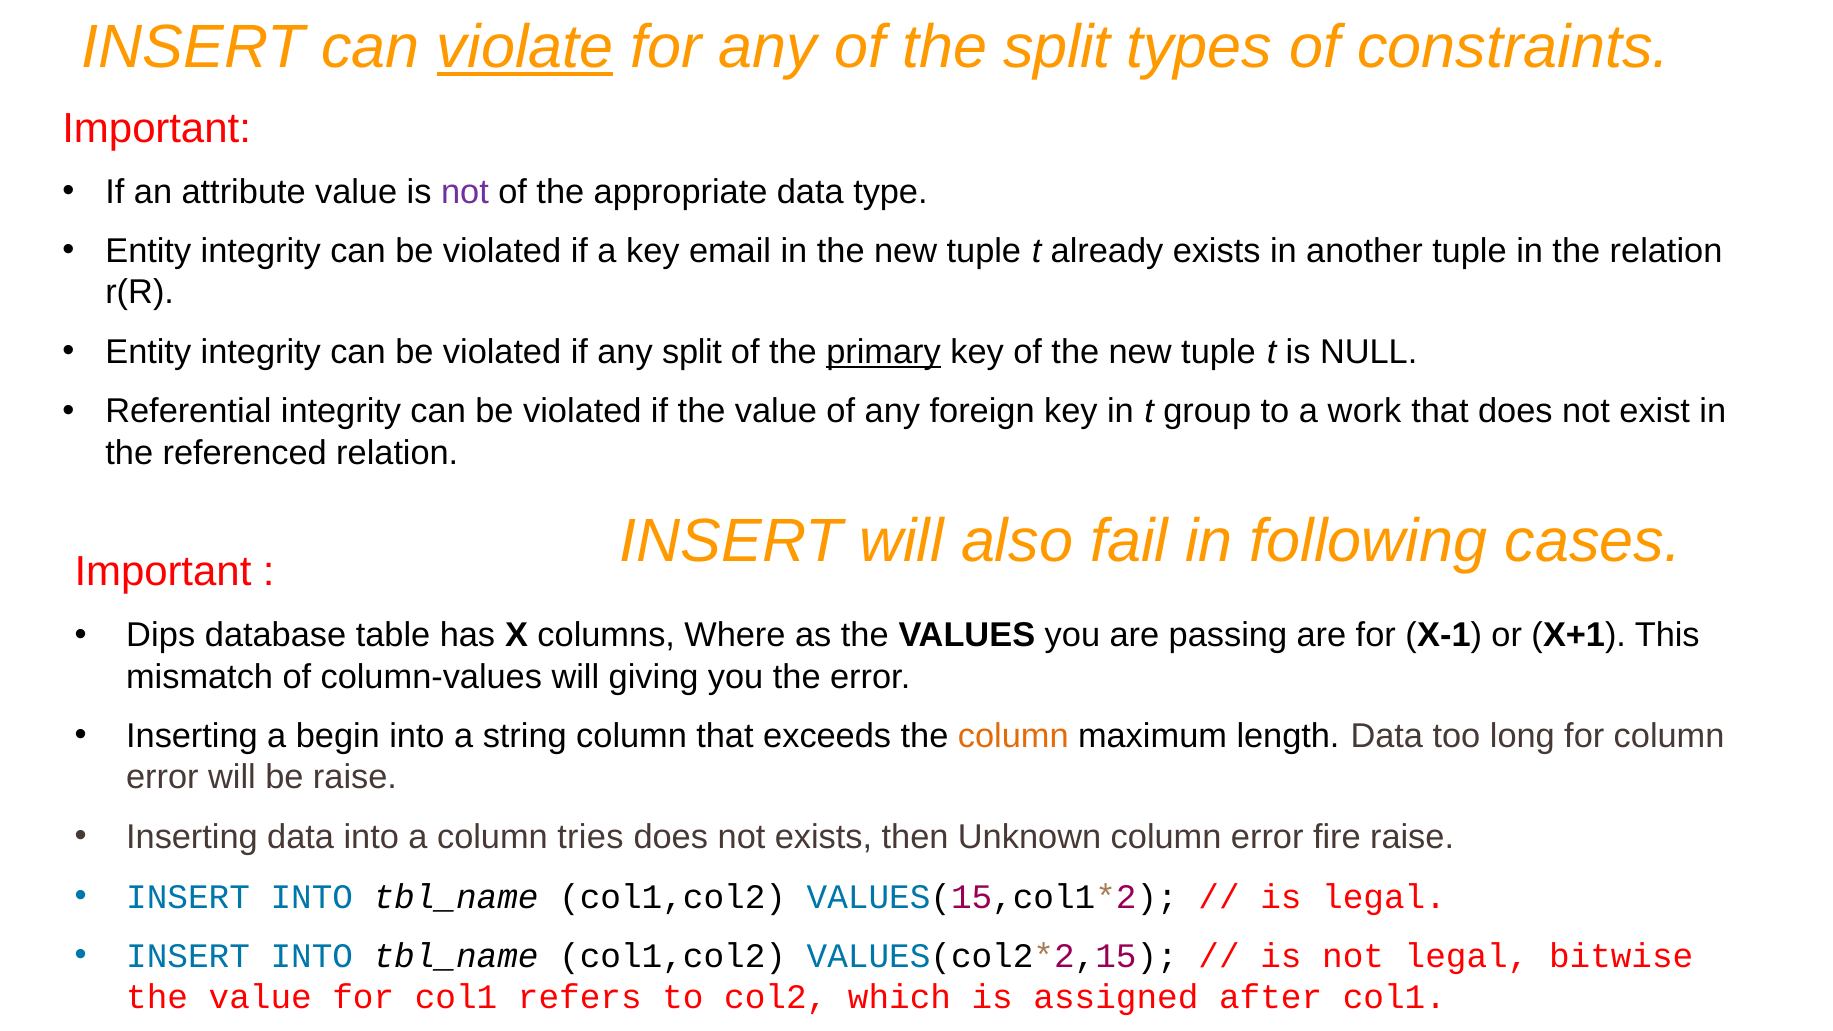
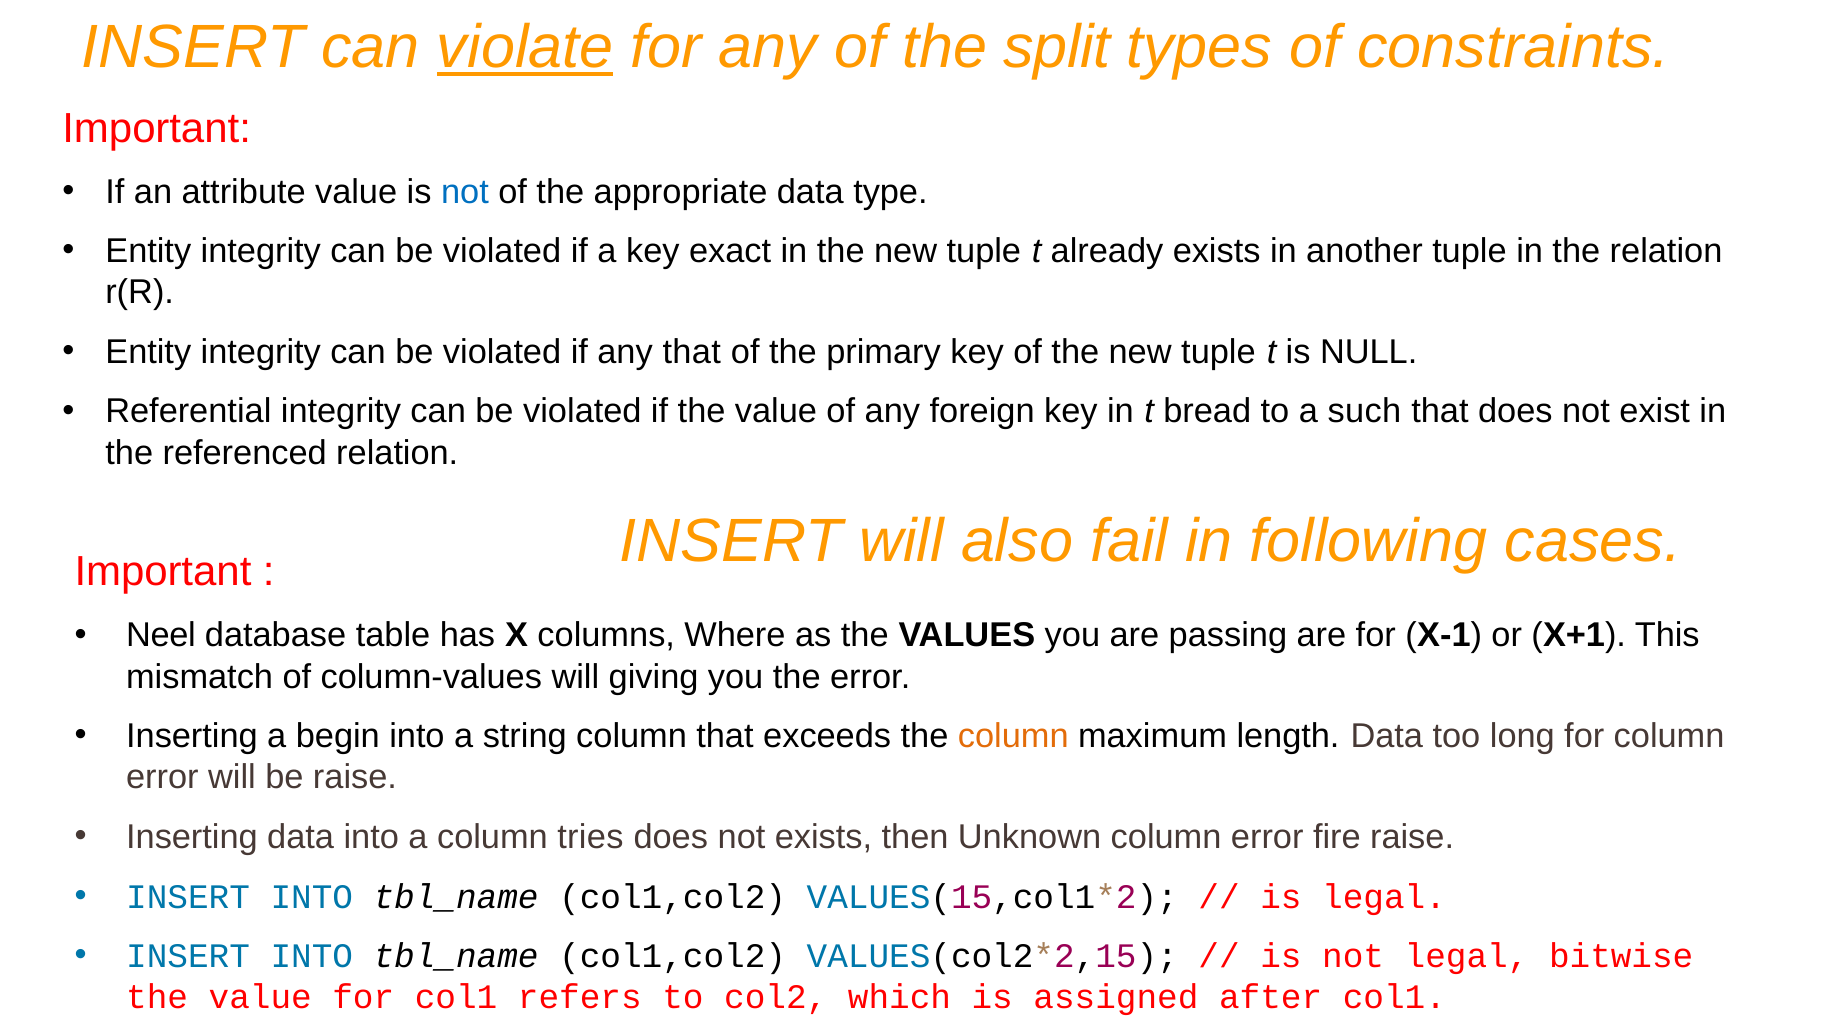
not at (465, 192) colour: purple -> blue
email: email -> exact
any split: split -> that
primary underline: present -> none
group: group -> bread
work: work -> such
Dips: Dips -> Neel
